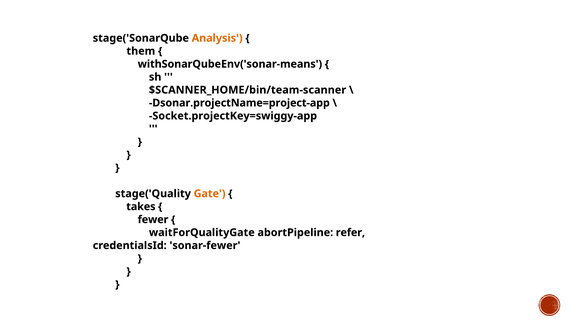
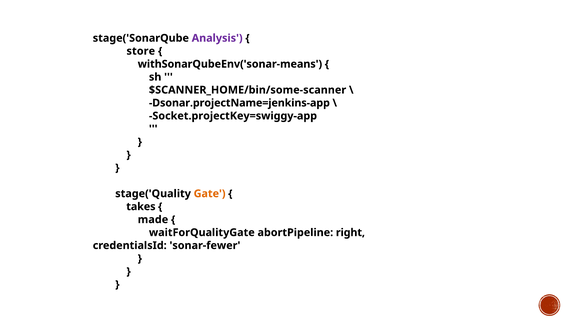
Analysis colour: orange -> purple
them: them -> store
$SCANNER_HOME/bin/team-scanner: $SCANNER_HOME/bin/team-scanner -> $SCANNER_HOME/bin/some-scanner
Dsonar.projectName=project-app: Dsonar.projectName=project-app -> Dsonar.projectName=jenkins-app
fewer: fewer -> made
refer: refer -> right
